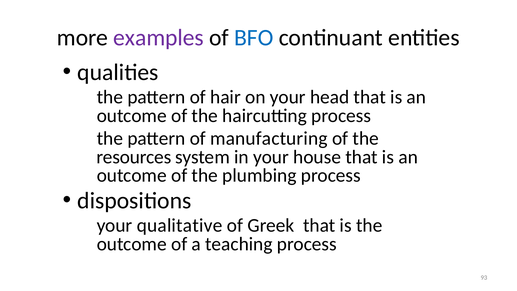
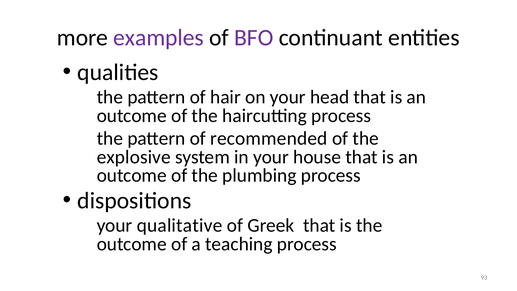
BFO colour: blue -> purple
manufacturing: manufacturing -> recommended
resources: resources -> explosive
